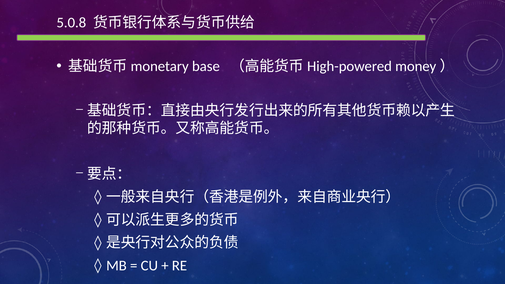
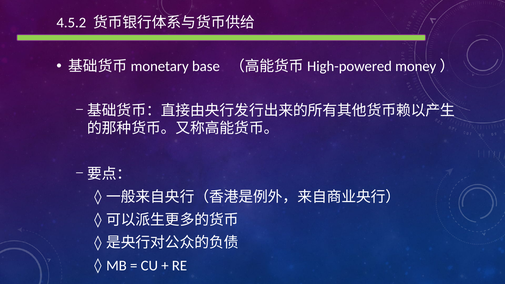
5.0.8: 5.0.8 -> 4.5.2
